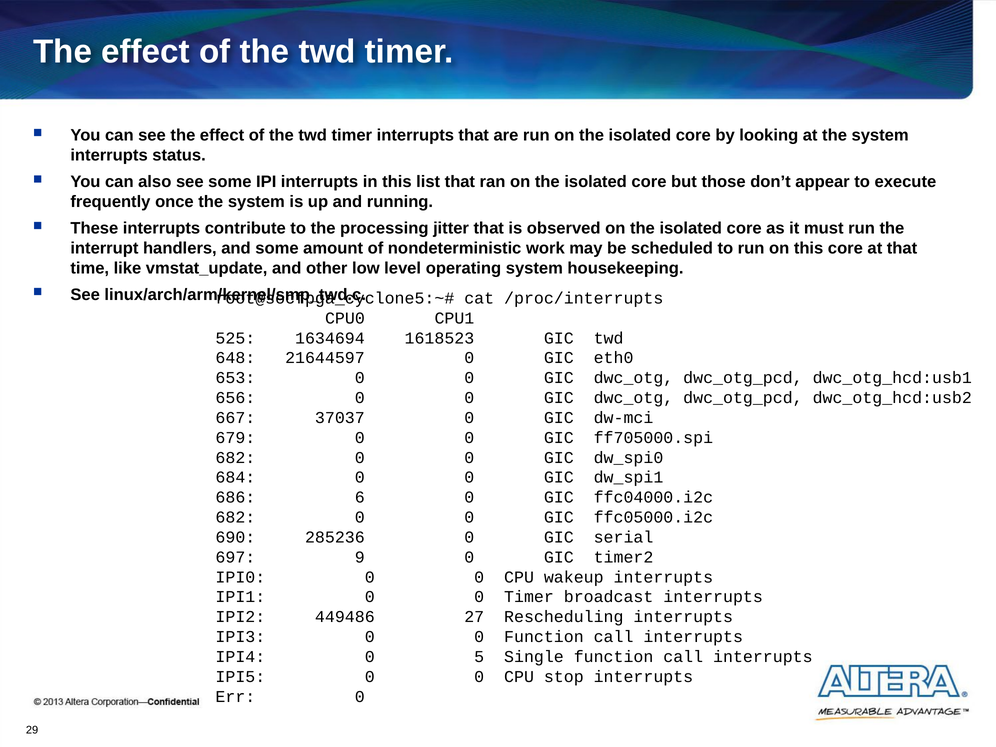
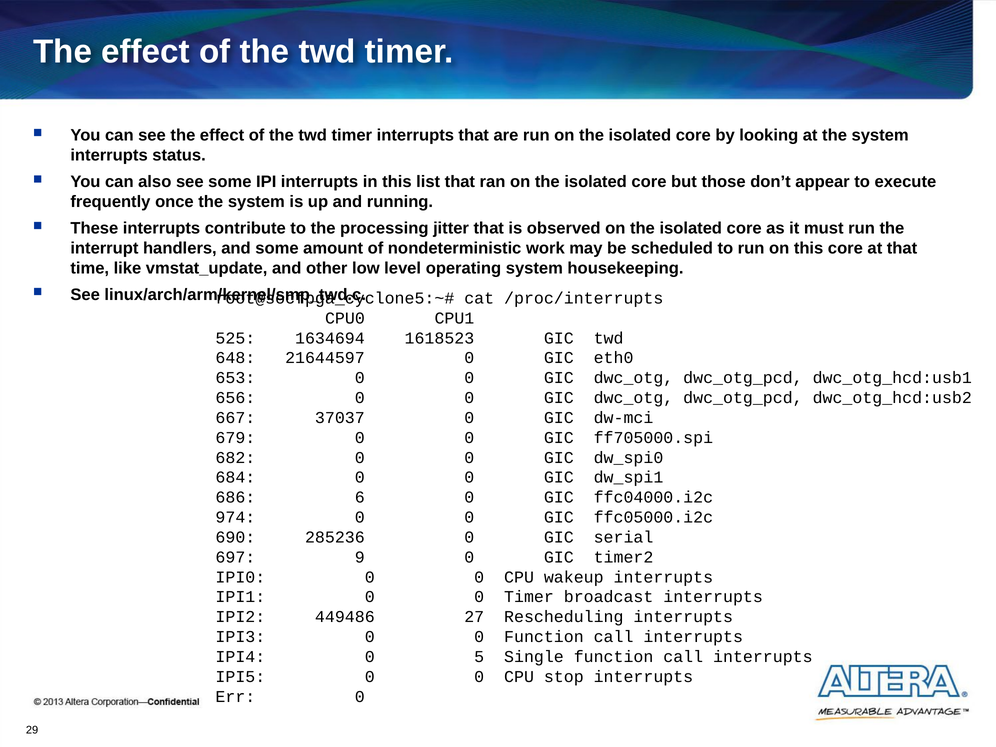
682 at (235, 517): 682 -> 974
